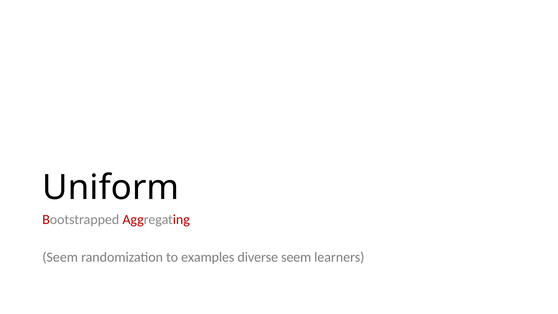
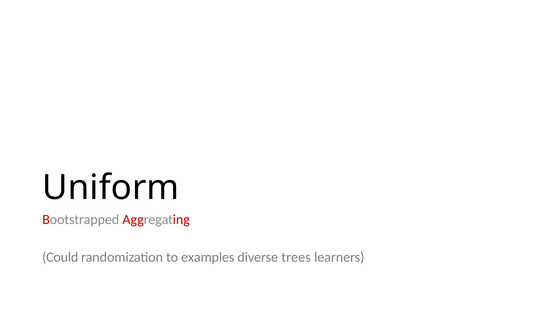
Seem at (60, 257): Seem -> Could
diverse seem: seem -> trees
